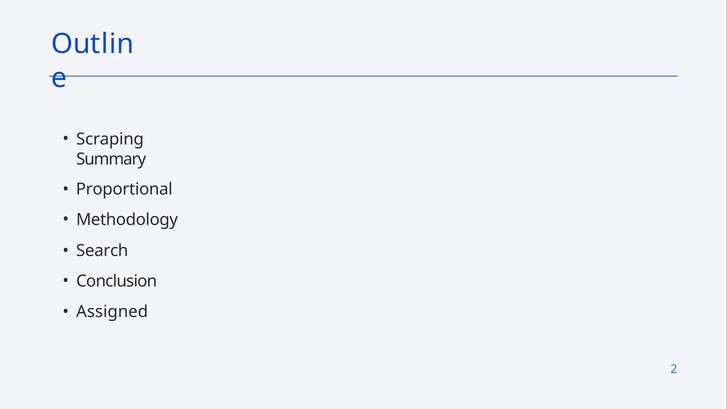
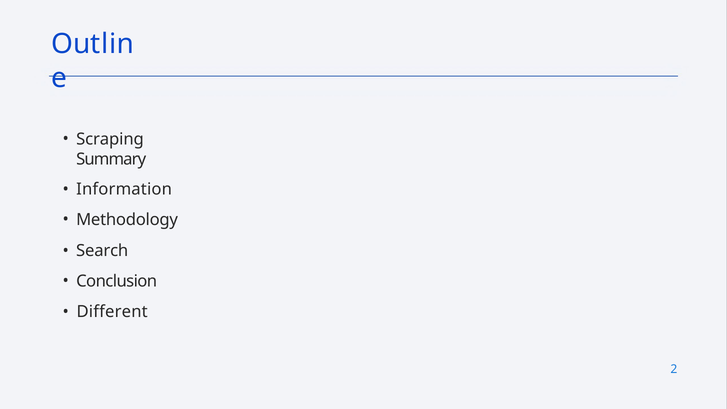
Proportional: Proportional -> Information
Assigned: Assigned -> Different
